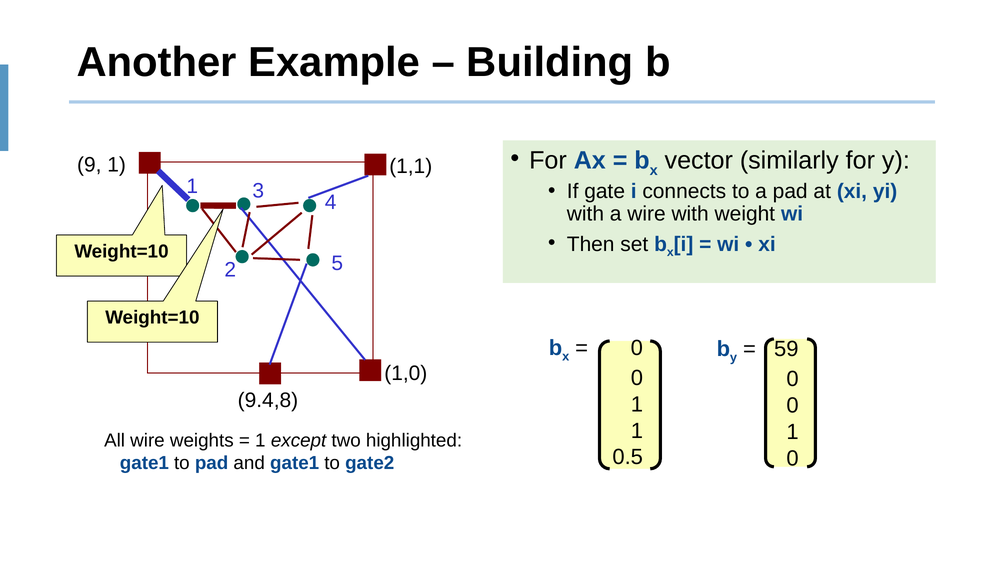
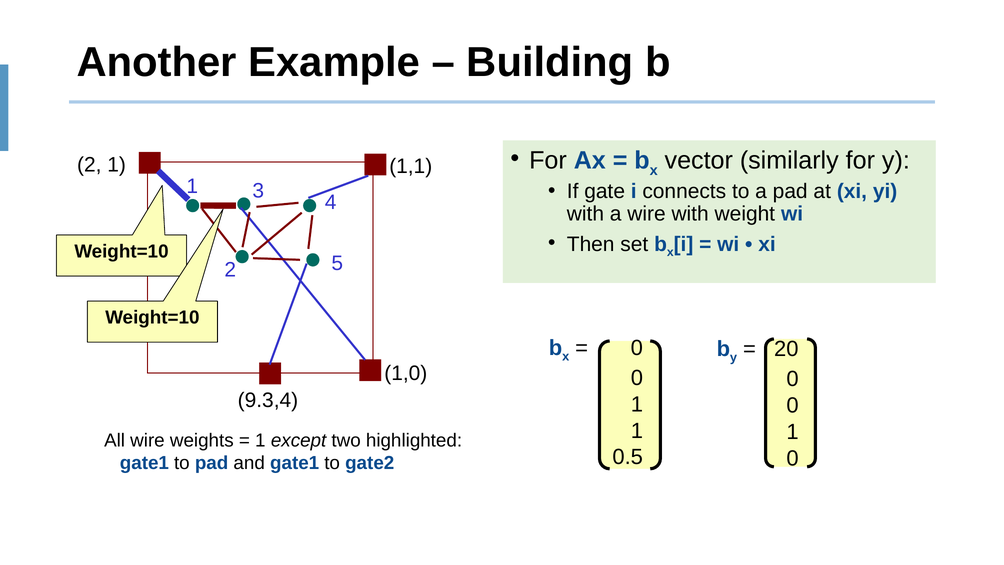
9 at (89, 165): 9 -> 2
59: 59 -> 20
9.4,8: 9.4,8 -> 9.3,4
